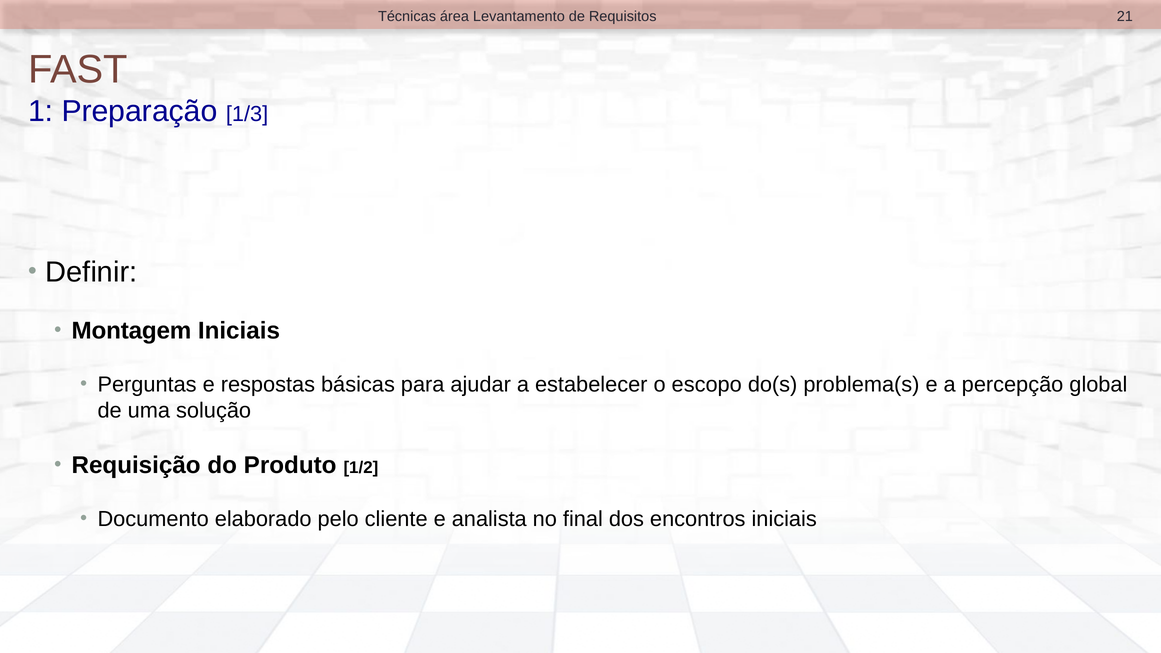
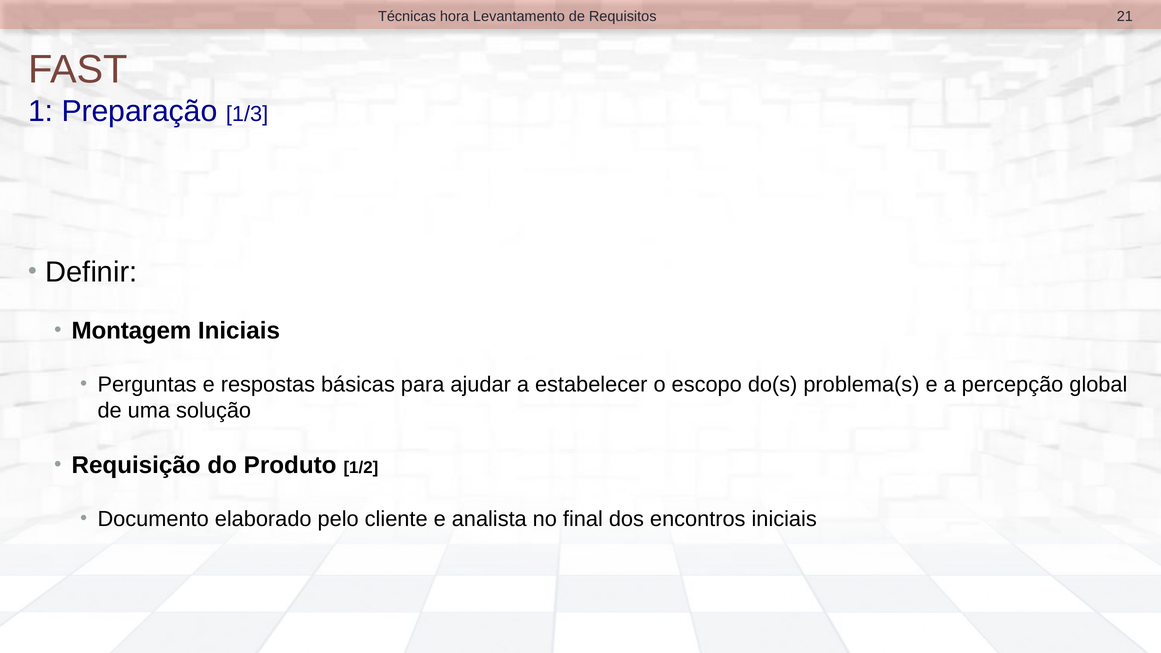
área: área -> hora
